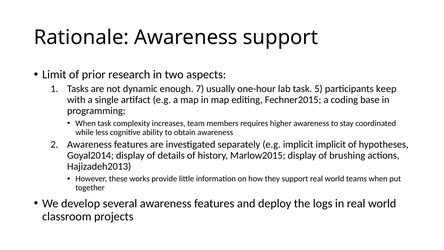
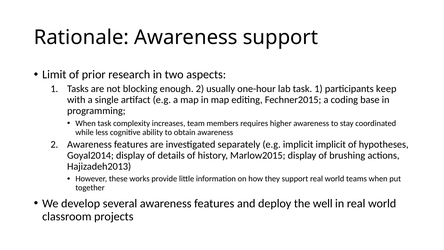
dynamic: dynamic -> blocking
enough 7: 7 -> 2
task 5: 5 -> 1
logs: logs -> well
